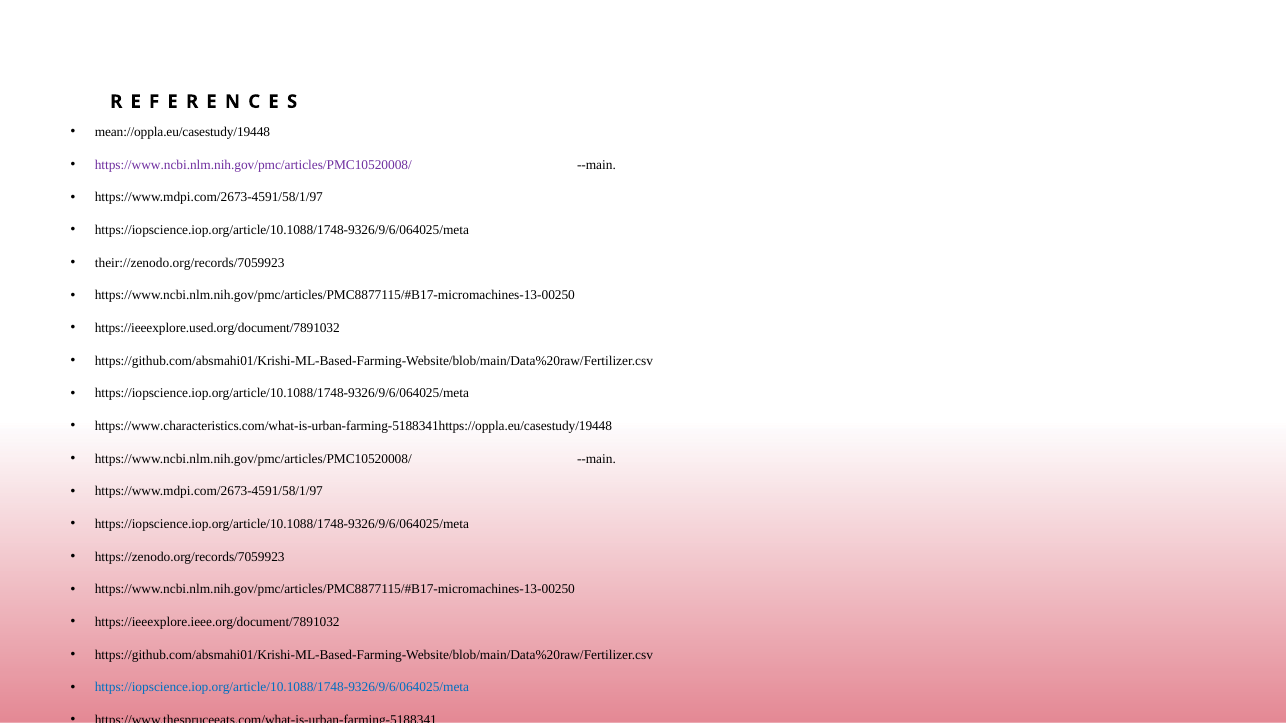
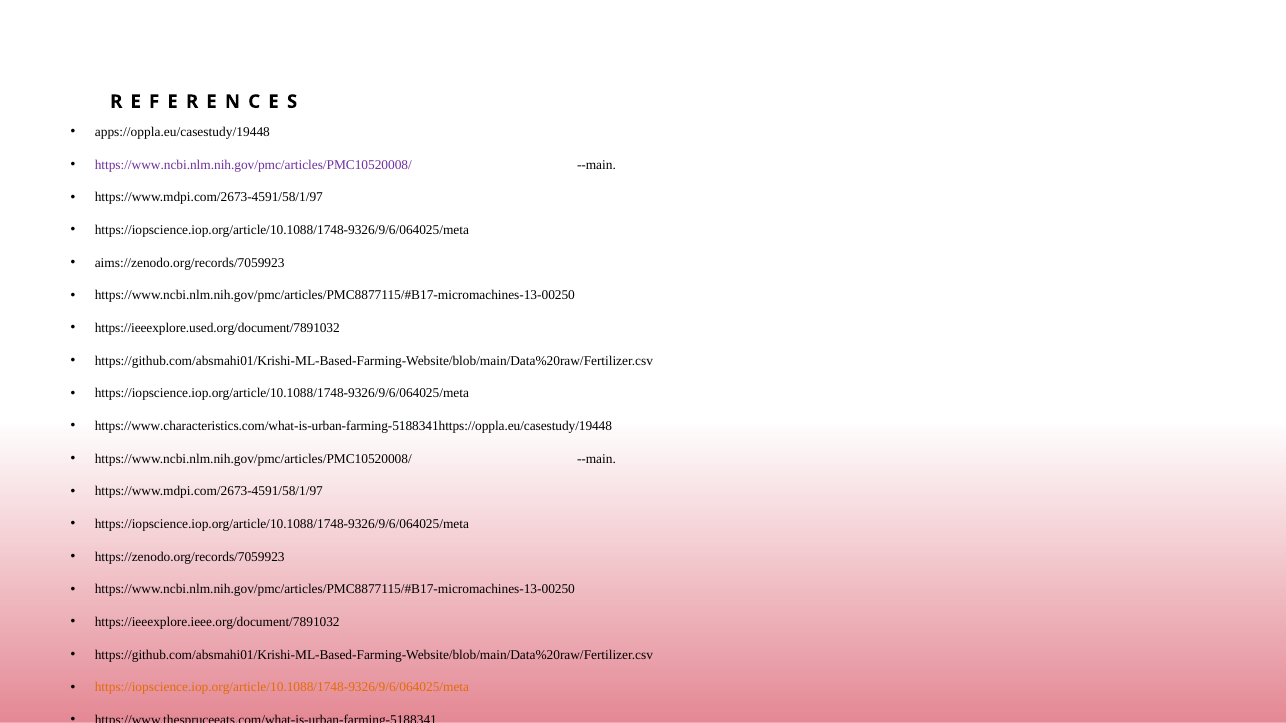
mean://oppla.eu/casestudy/19448: mean://oppla.eu/casestudy/19448 -> apps://oppla.eu/casestudy/19448
their://zenodo.org/records/7059923: their://zenodo.org/records/7059923 -> aims://zenodo.org/records/7059923
https://iopscience.iop.org/article/10.1088/1748-9326/9/6/064025/meta at (282, 688) colour: blue -> orange
